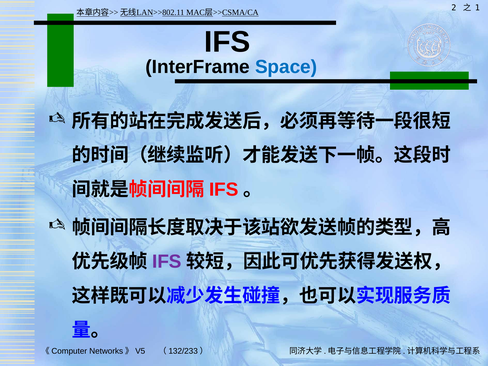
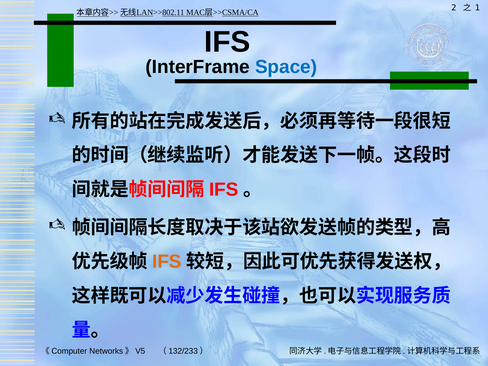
IFS at (167, 262) colour: purple -> orange
